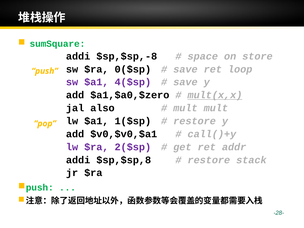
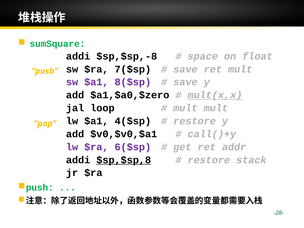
store: store -> float
0($sp: 0($sp -> 7($sp
ret loop: loop -> mult
4($sp: 4($sp -> 8($sp
also: also -> loop
1($sp: 1($sp -> 4($sp
2($sp: 2($sp -> 6($sp
$sp,$sp,8 underline: none -> present
